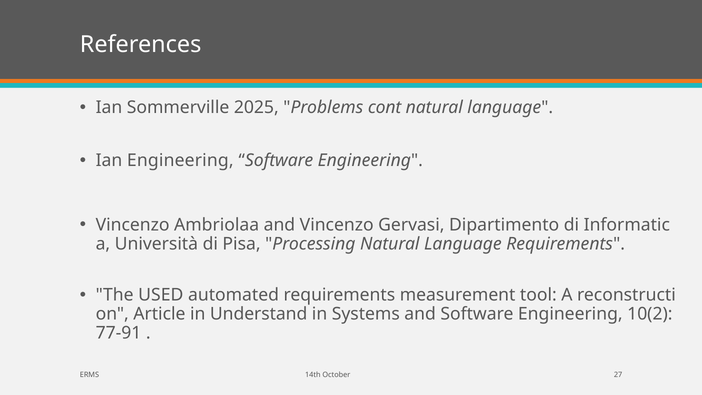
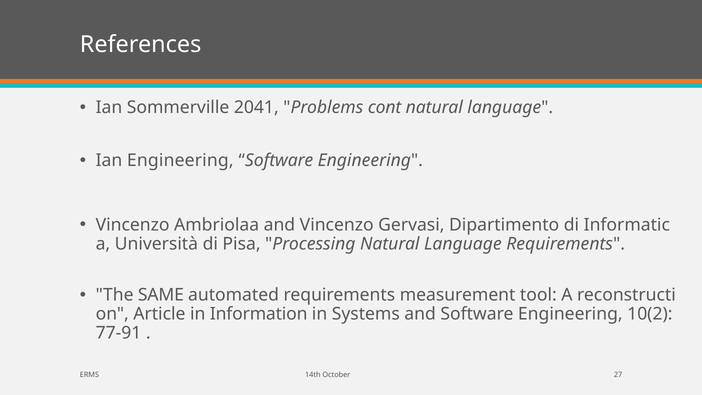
2025: 2025 -> 2041
USED: USED -> SAME
Understand: Understand -> Information
